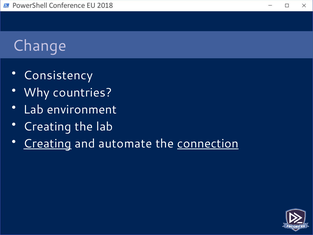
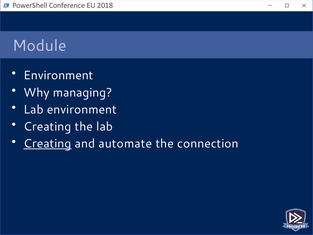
Change: Change -> Module
Consistency at (58, 75): Consistency -> Environment
countries: countries -> managing
connection underline: present -> none
